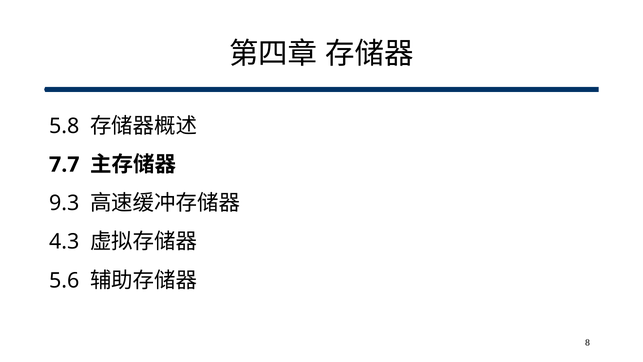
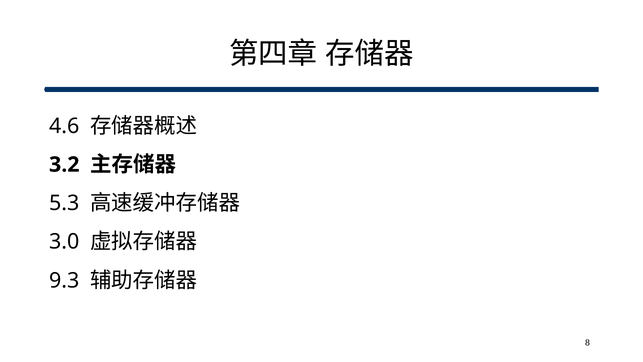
5.8: 5.8 -> 4.6
7.7: 7.7 -> 3.2
9.3: 9.3 -> 5.3
4.3: 4.3 -> 3.0
5.6: 5.6 -> 9.3
